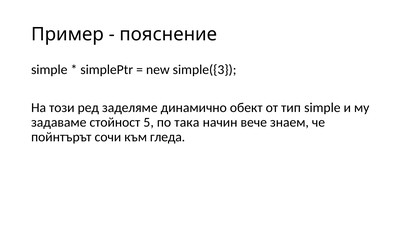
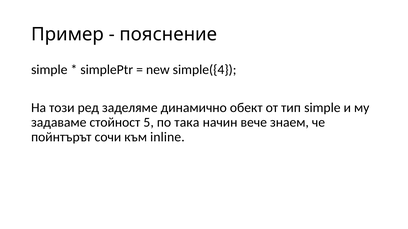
simple({3: simple({3 -> simple({4
гледа: гледа -> inline
